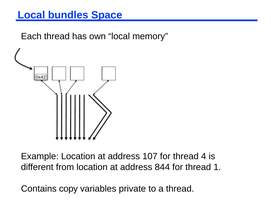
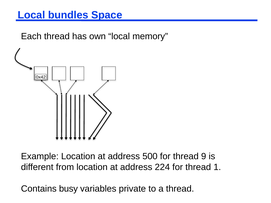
107: 107 -> 500
4: 4 -> 9
844: 844 -> 224
copy: copy -> busy
